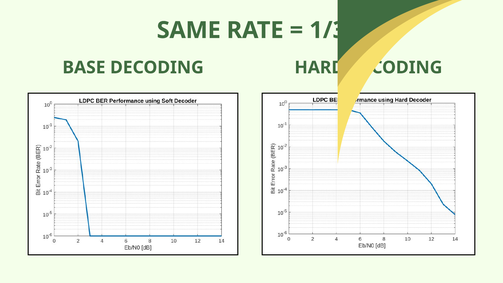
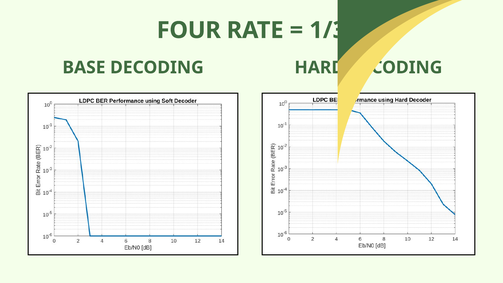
SAME: SAME -> FOUR
